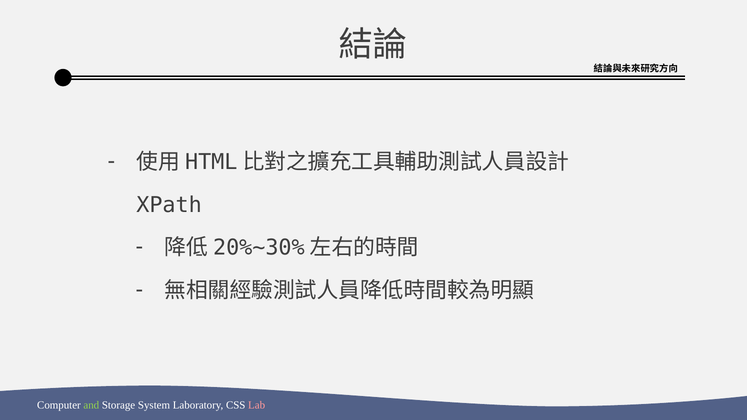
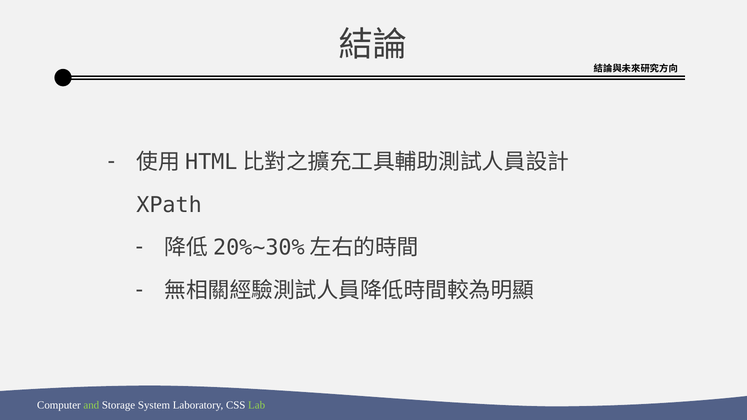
Lab colour: pink -> light green
